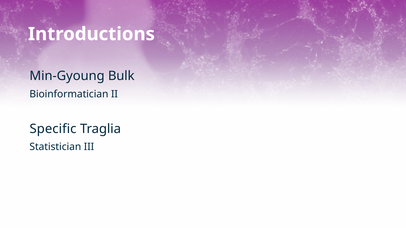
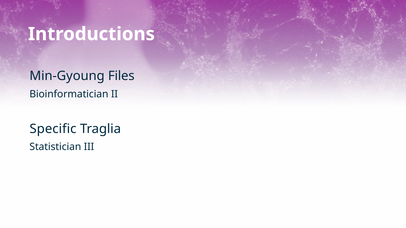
Bulk: Bulk -> Files
